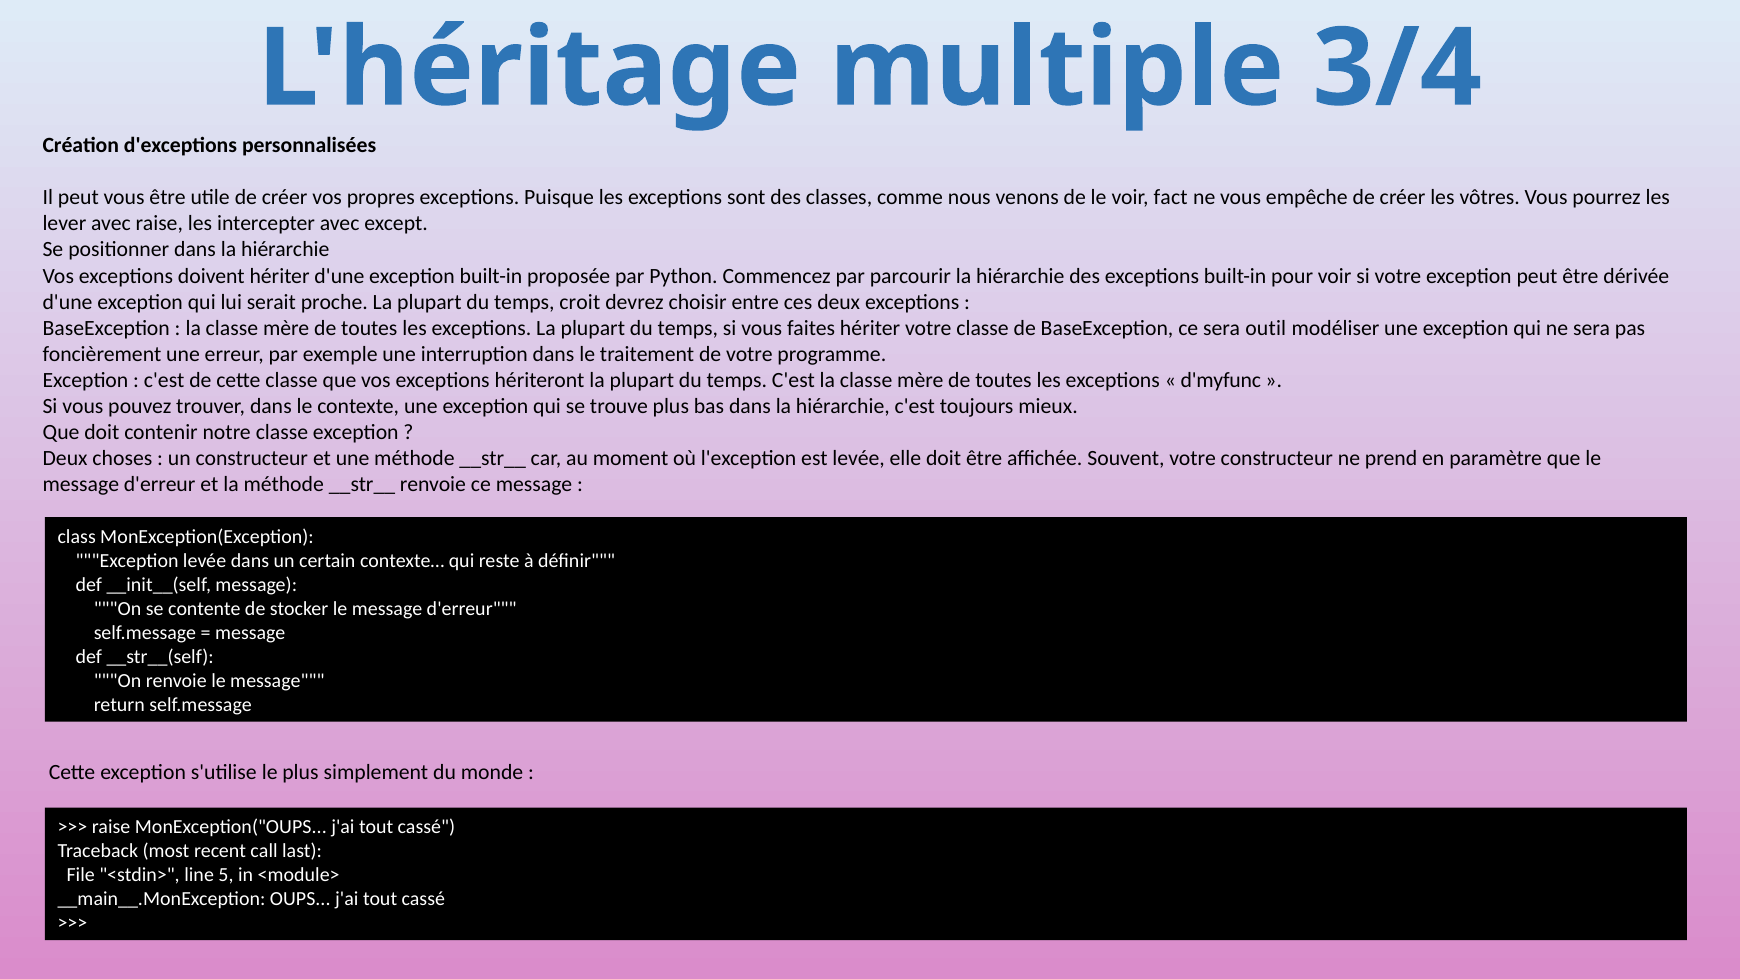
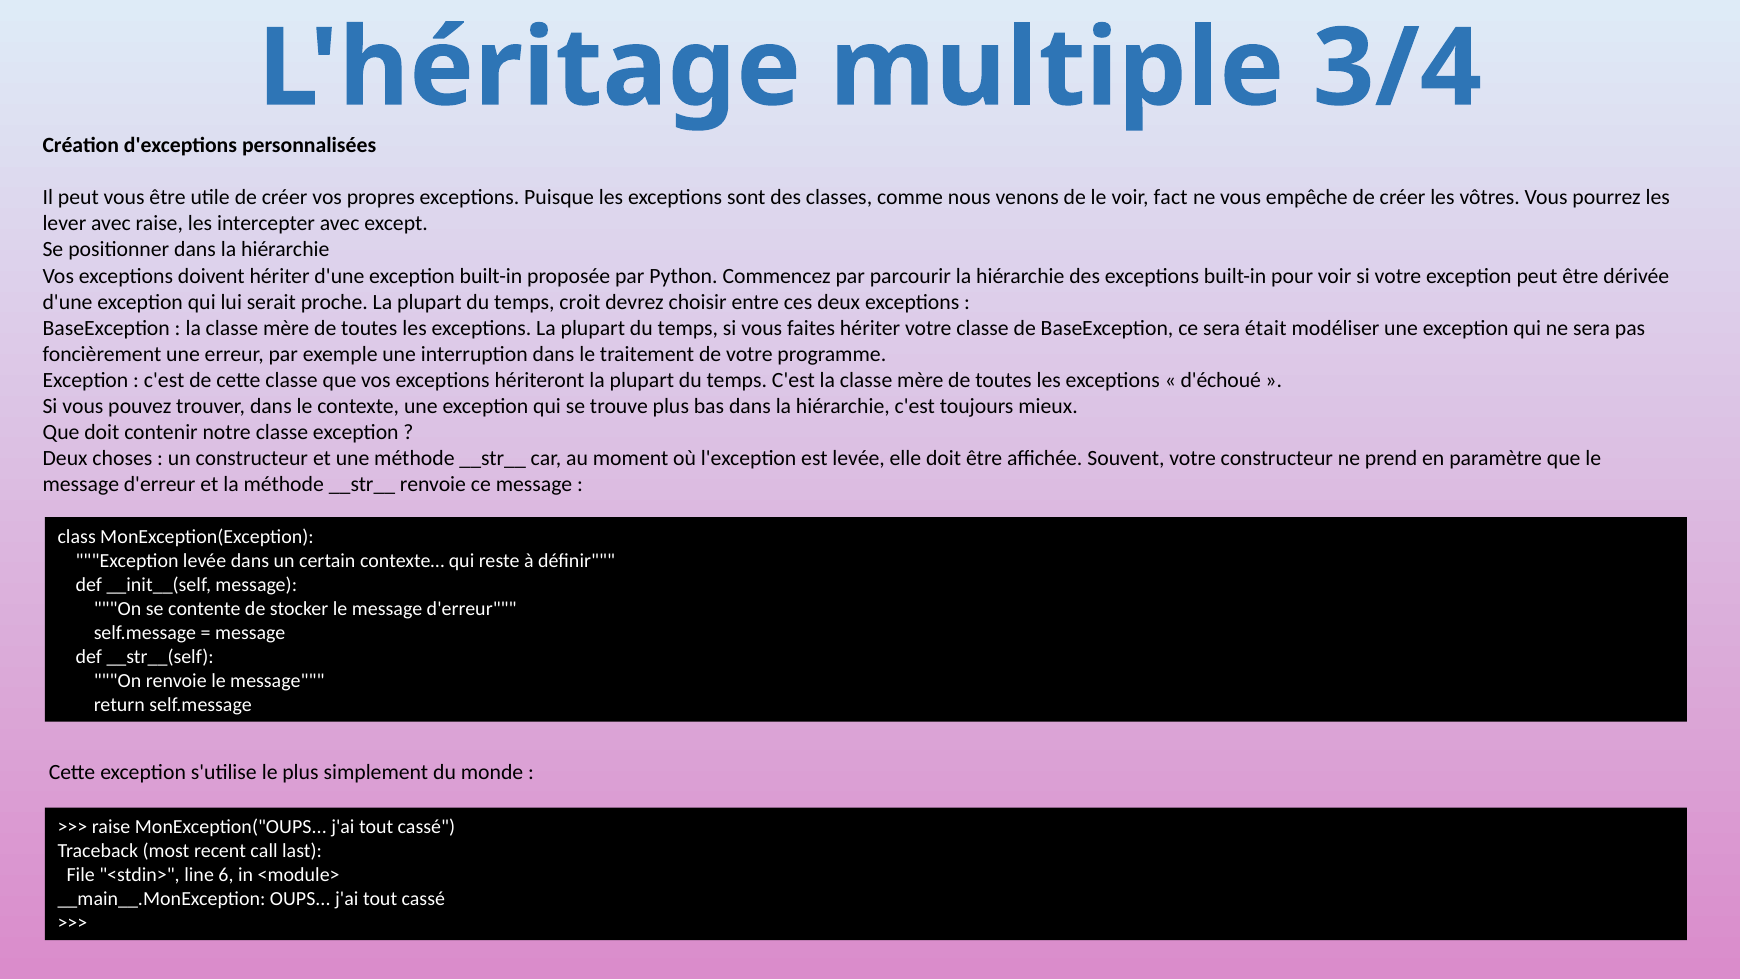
outil: outil -> était
d'myfunc: d'myfunc -> d'échoué
5: 5 -> 6
